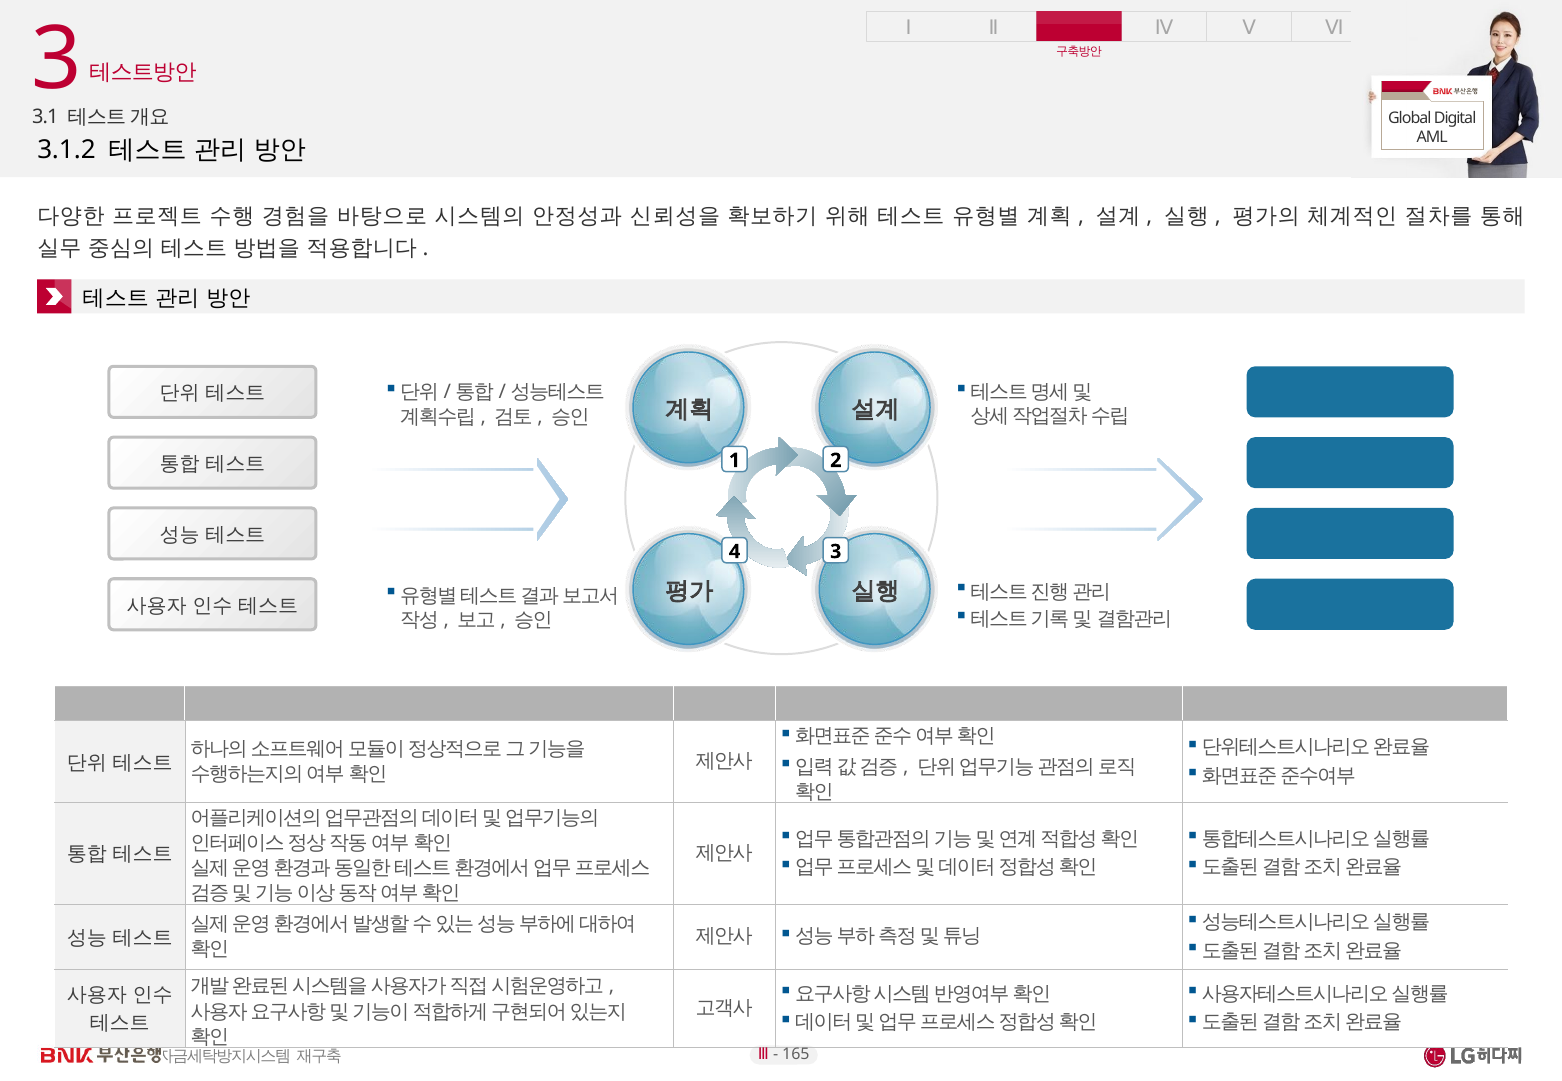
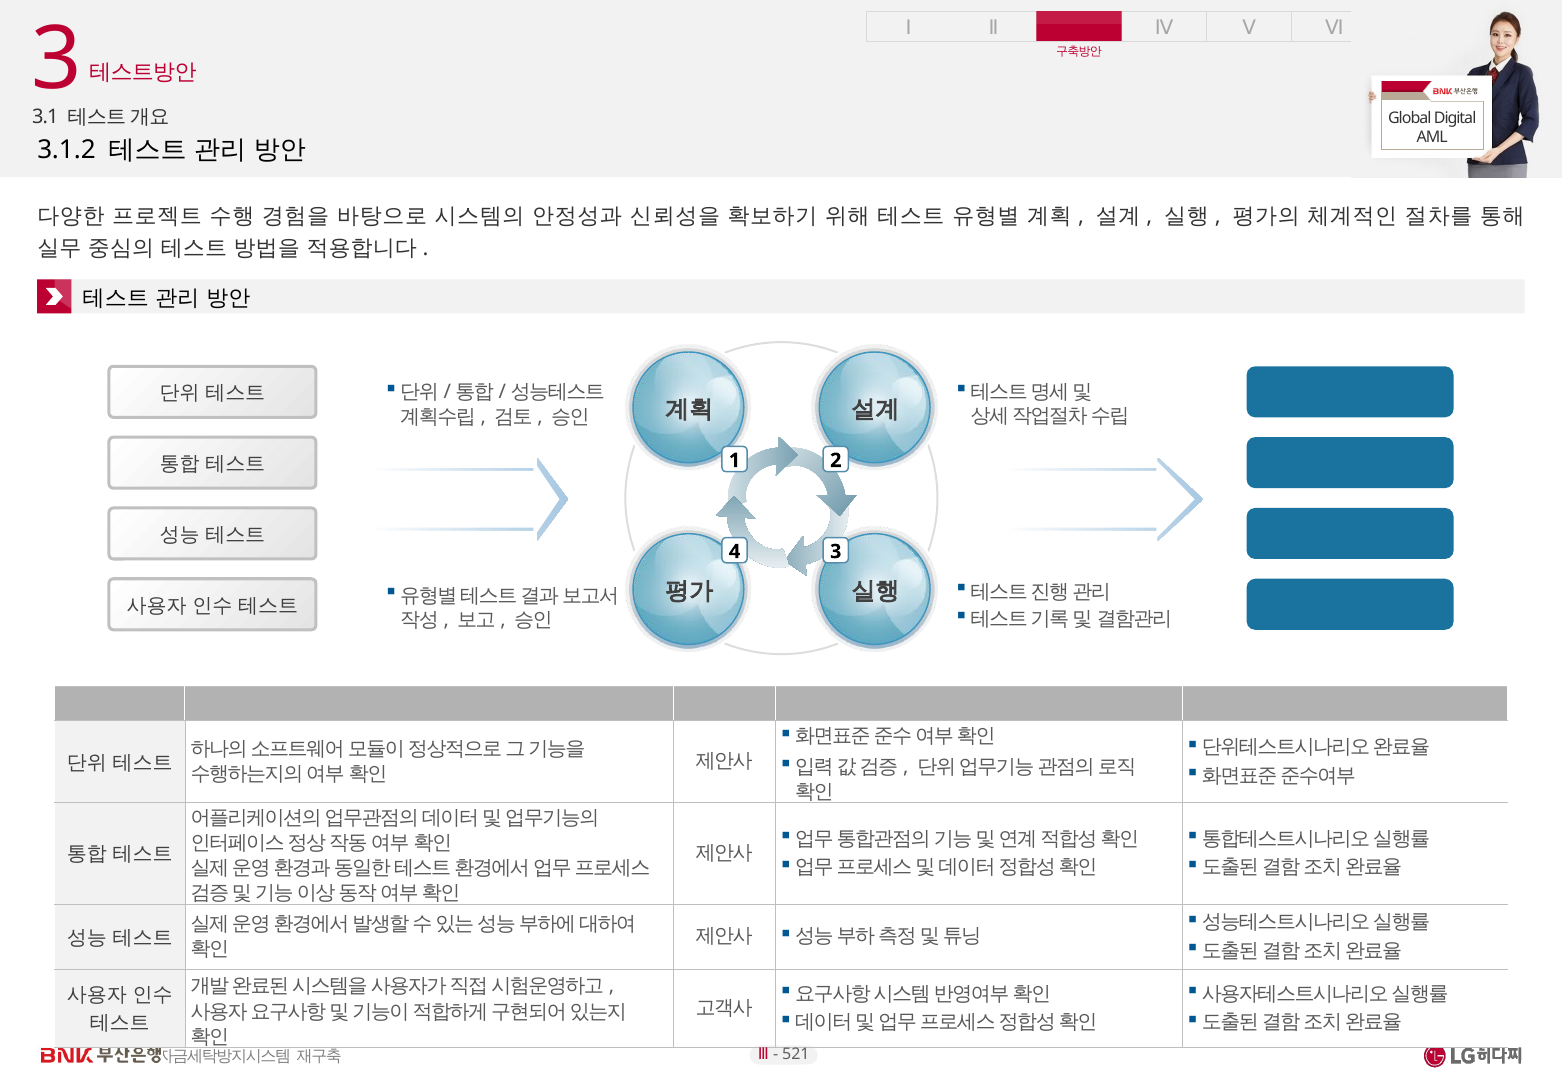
165: 165 -> 521
